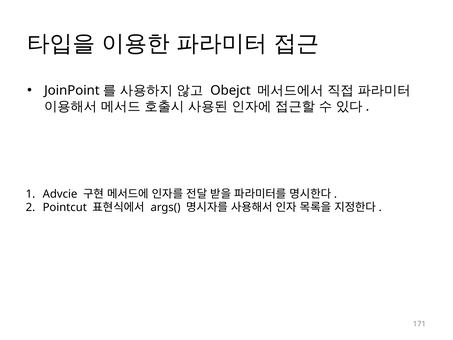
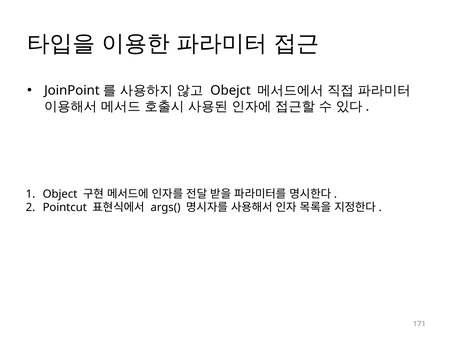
Advcie: Advcie -> Object
